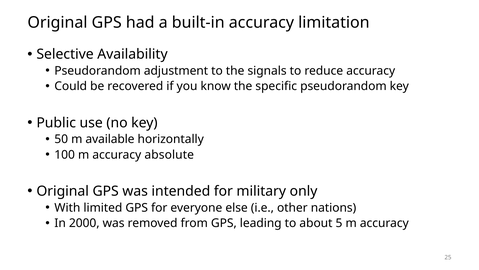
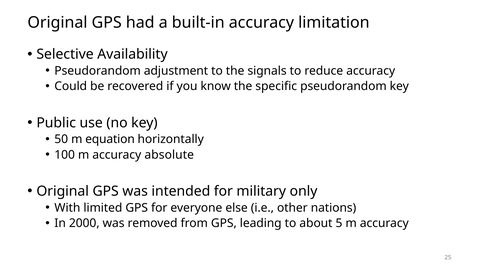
available: available -> equation
